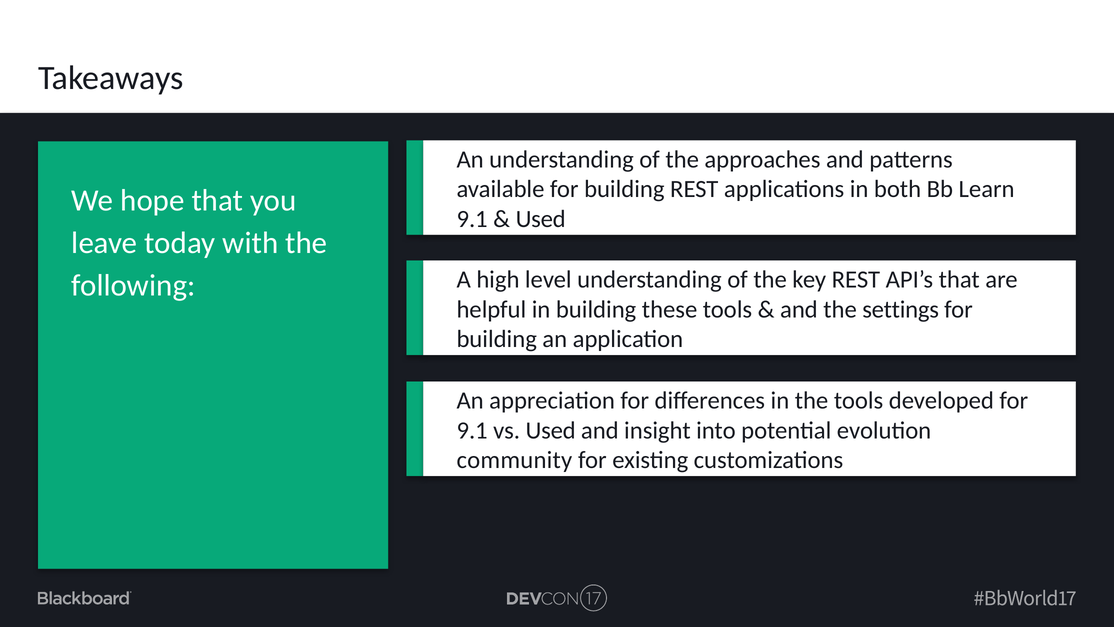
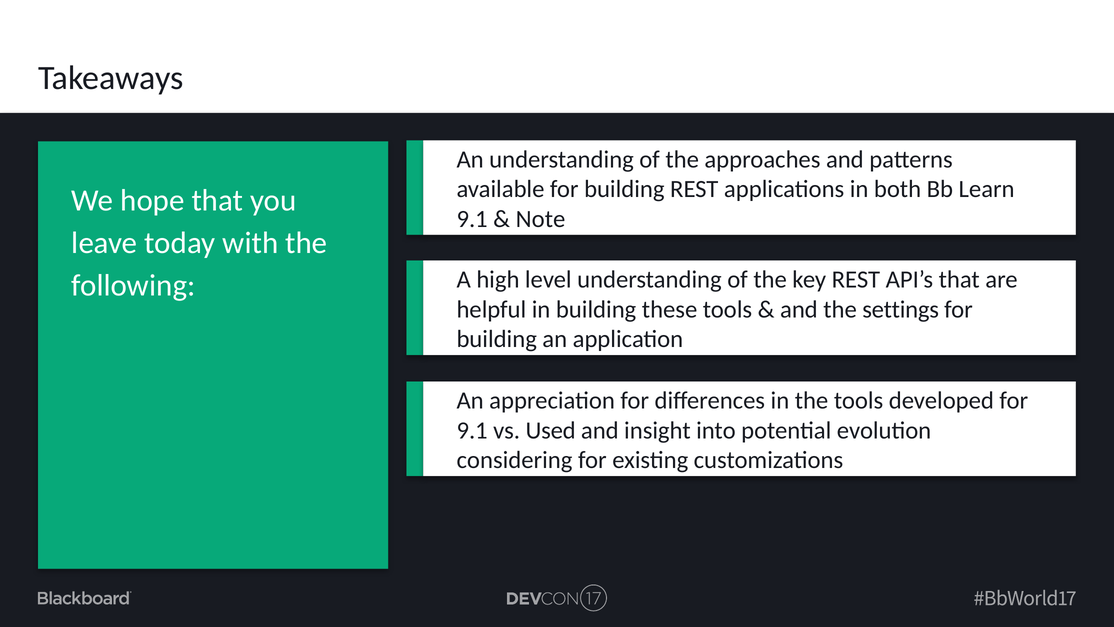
Used at (541, 219): Used -> Note
community: community -> considering
